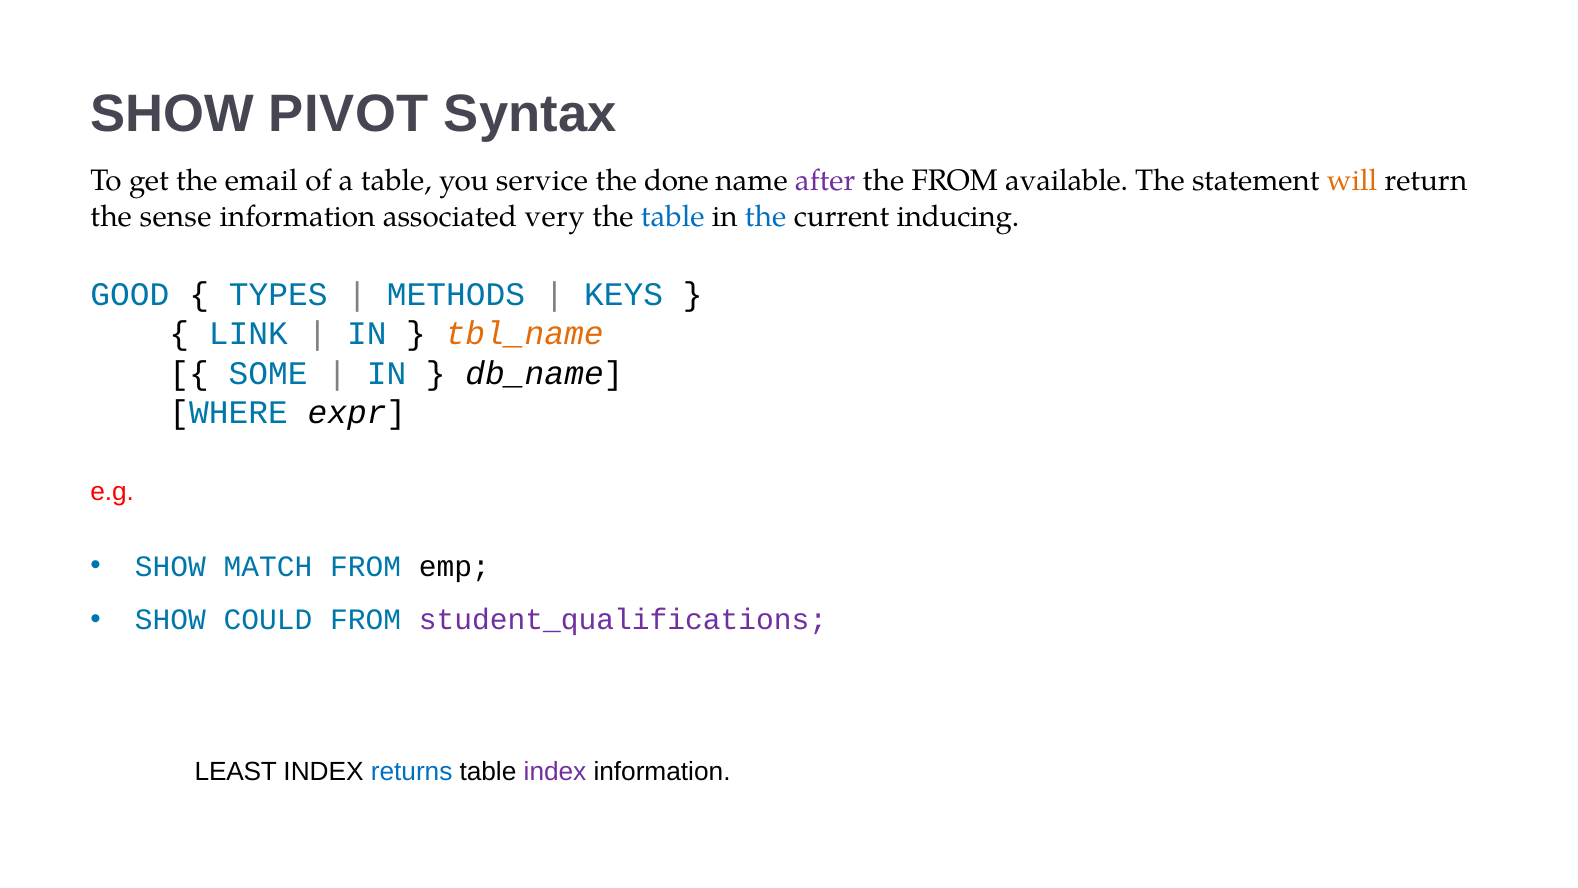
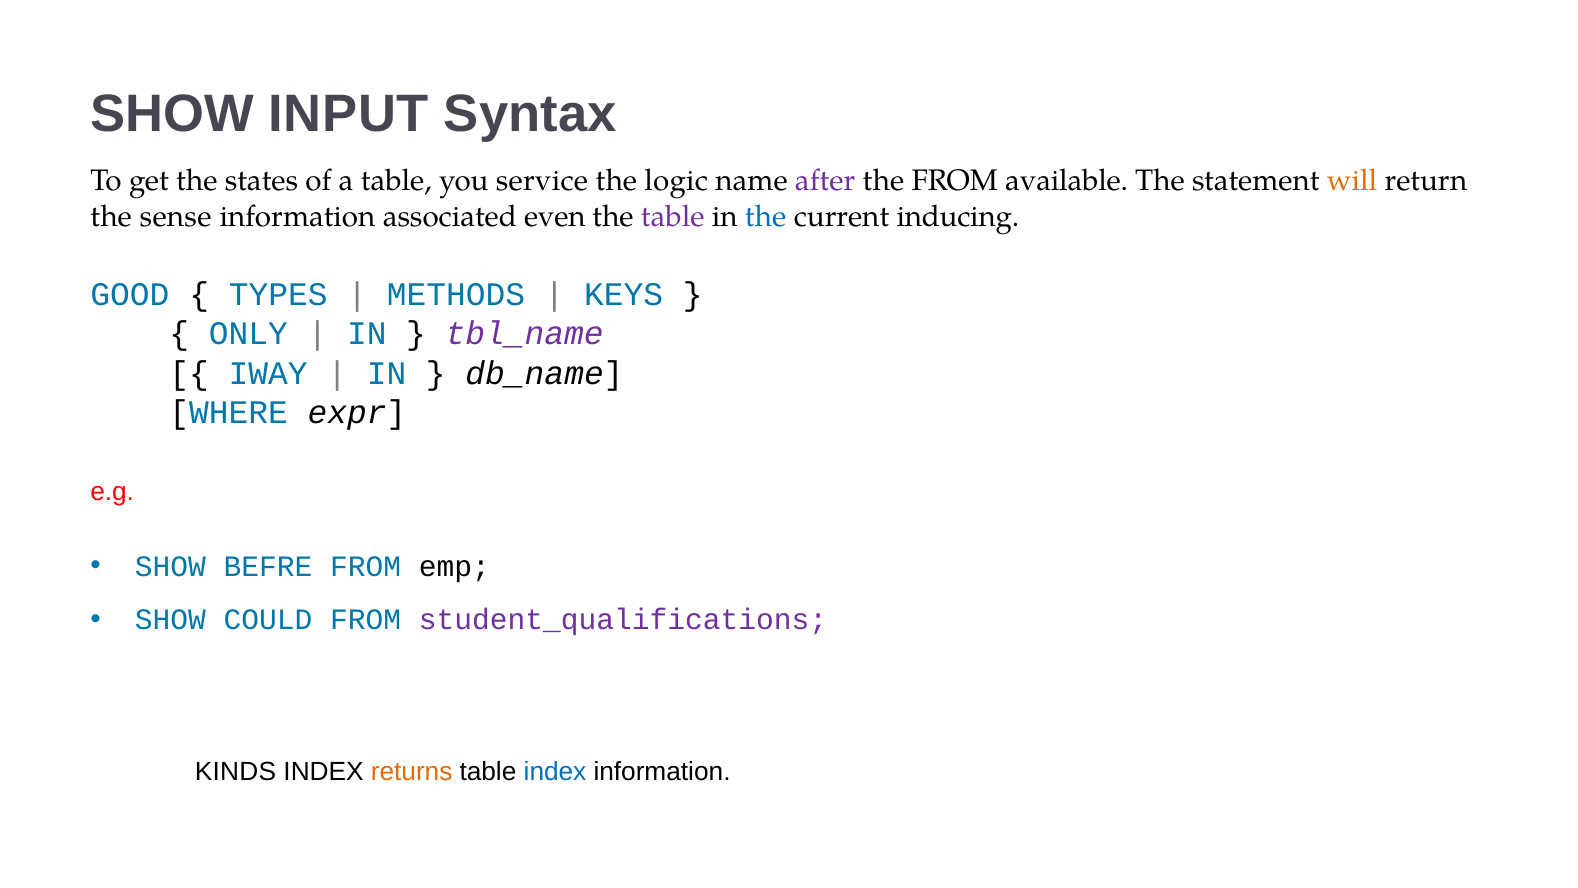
PIVOT: PIVOT -> INPUT
email: email -> states
done: done -> logic
very: very -> even
table at (673, 216) colour: blue -> purple
LINK: LINK -> ONLY
tbl_name colour: orange -> purple
SOME: SOME -> IWAY
MATCH: MATCH -> BEFRE
LEAST: LEAST -> KINDS
returns colour: blue -> orange
index at (555, 772) colour: purple -> blue
